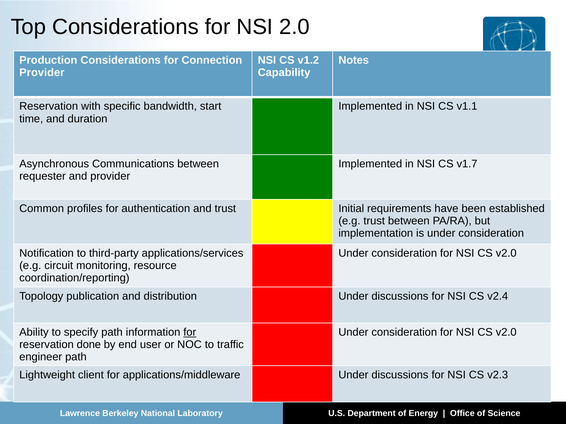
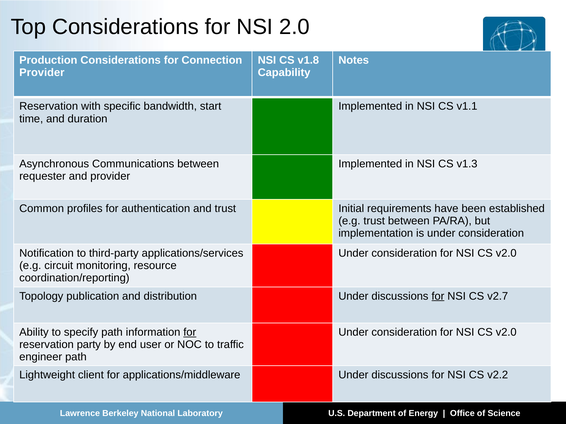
v1.2: v1.2 -> v1.8
v1.7: v1.7 -> v1.3
for at (438, 296) underline: none -> present
v2.4: v2.4 -> v2.7
done: done -> party
v2.3: v2.3 -> v2.2
